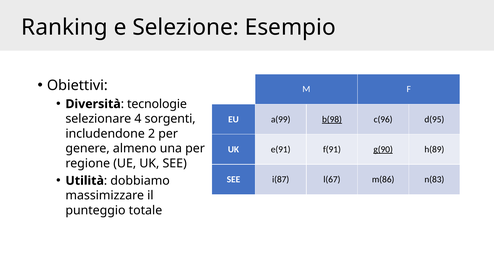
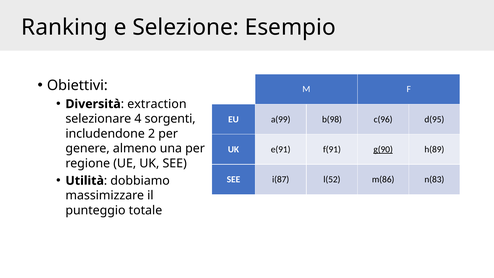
tecnologie: tecnologie -> extraction
b(98 underline: present -> none
l(67: l(67 -> l(52
